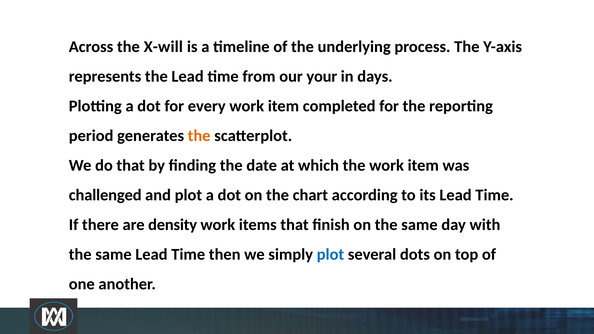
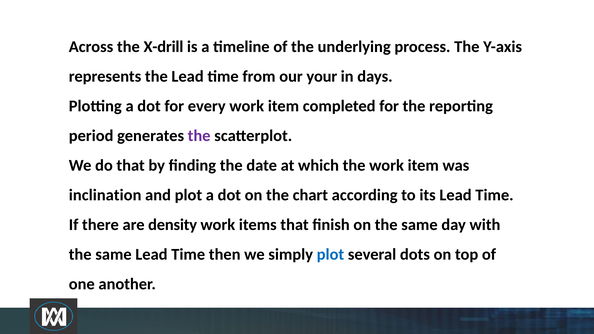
X-will: X-will -> X-drill
the at (199, 136) colour: orange -> purple
challenged: challenged -> inclination
